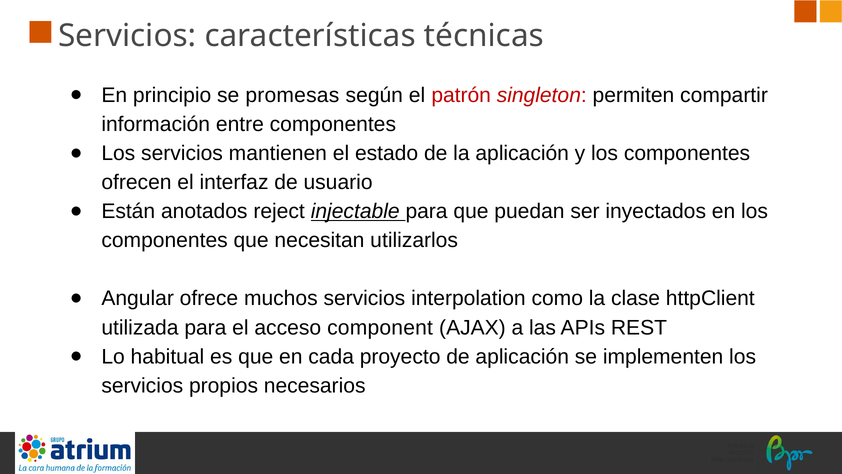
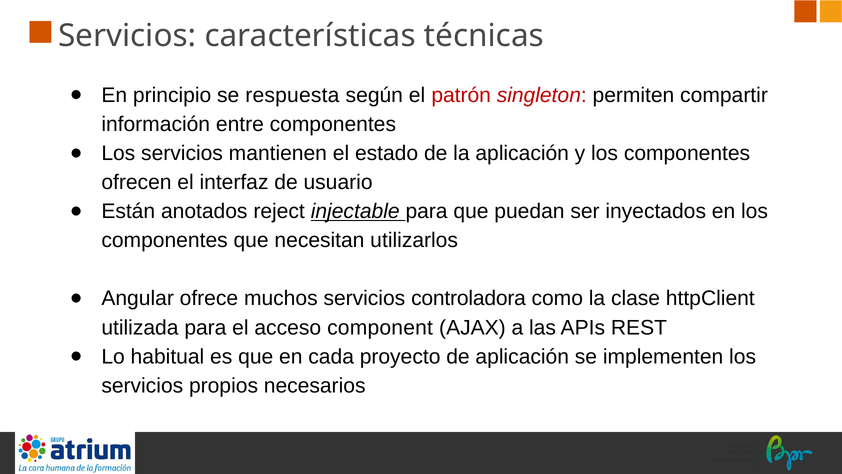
promesas: promesas -> respuesta
interpolation: interpolation -> controladora
